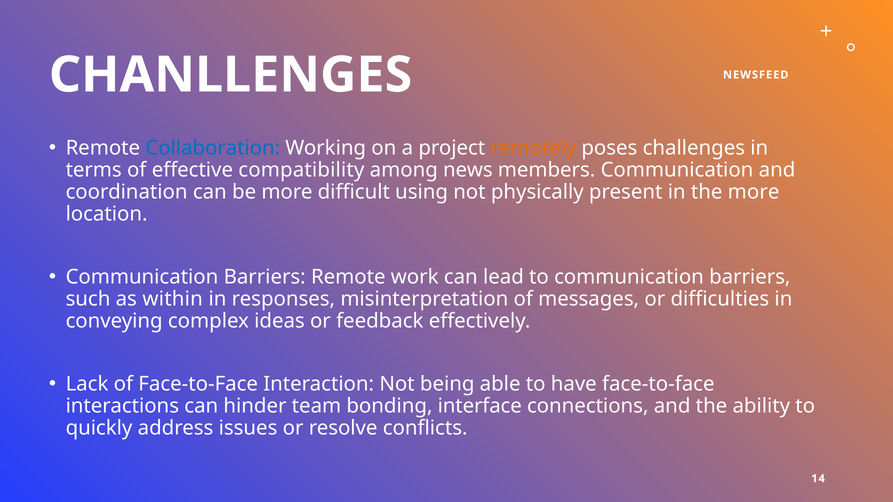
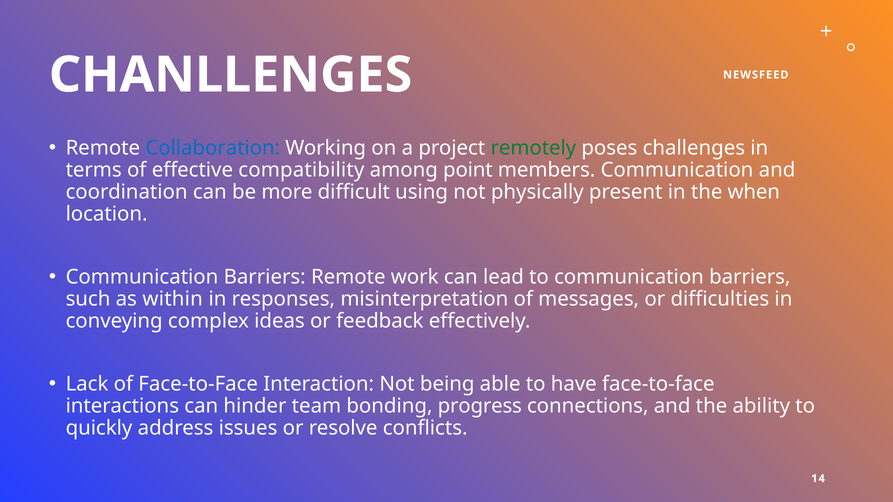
remotely colour: orange -> green
news: news -> point
the more: more -> when
interface: interface -> progress
